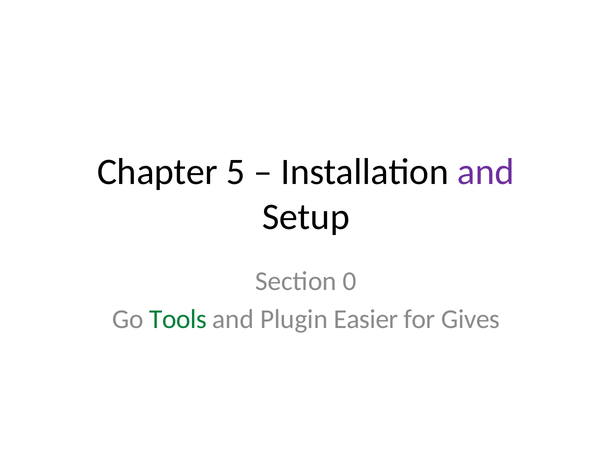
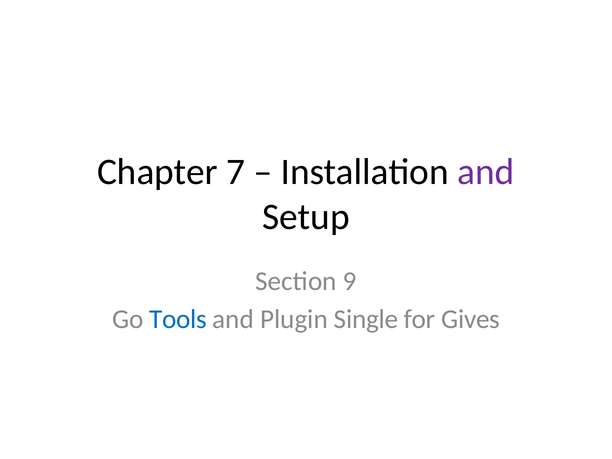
5: 5 -> 7
0: 0 -> 9
Tools colour: green -> blue
Easier: Easier -> Single
